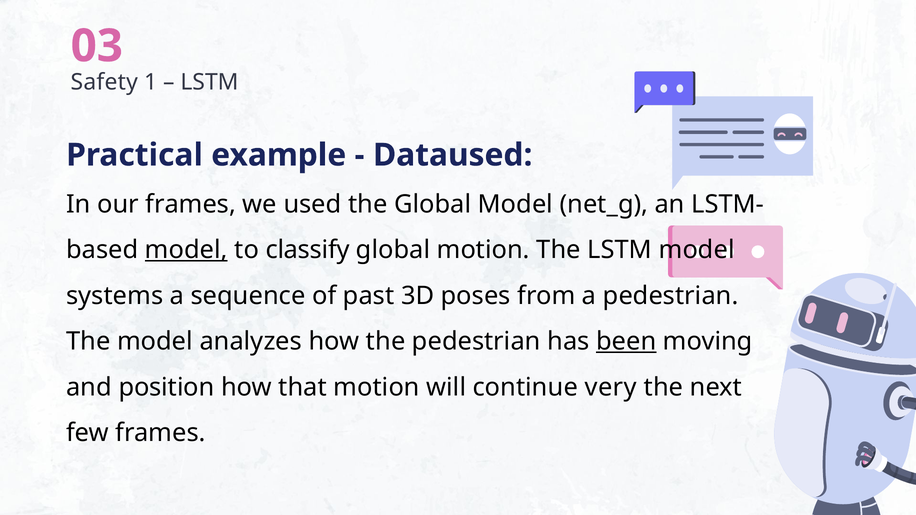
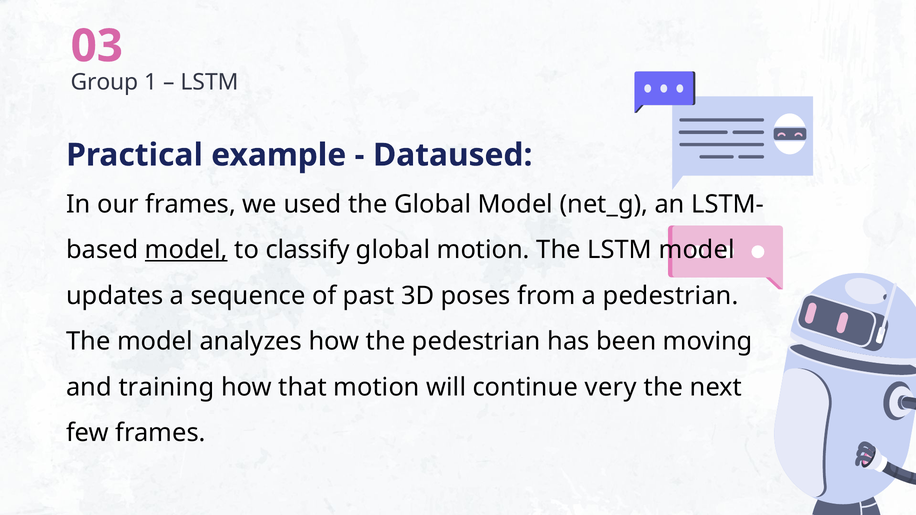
Safety: Safety -> Group
systems: systems -> updates
been underline: present -> none
position: position -> training
